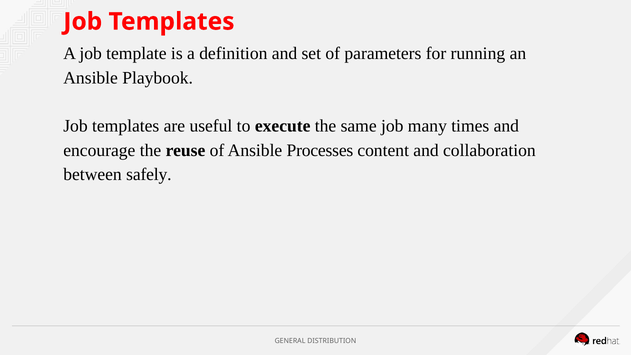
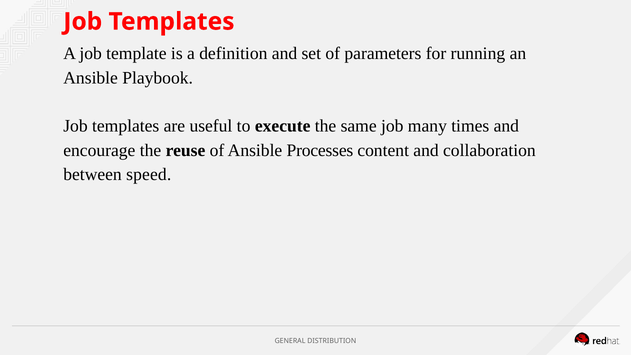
safely: safely -> speed
